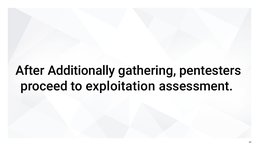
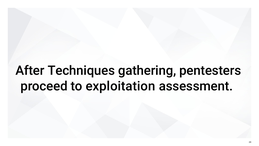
Additionally: Additionally -> Techniques
